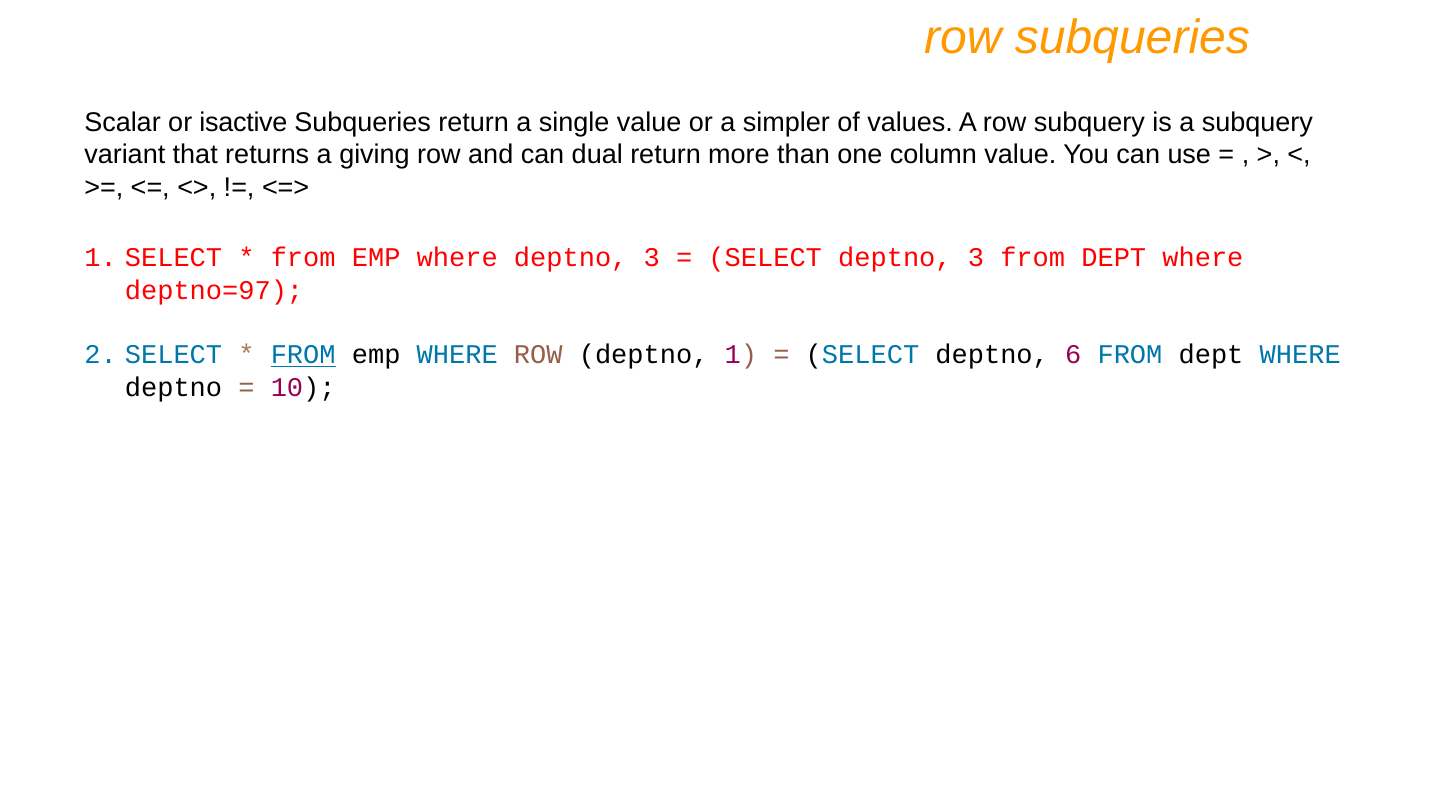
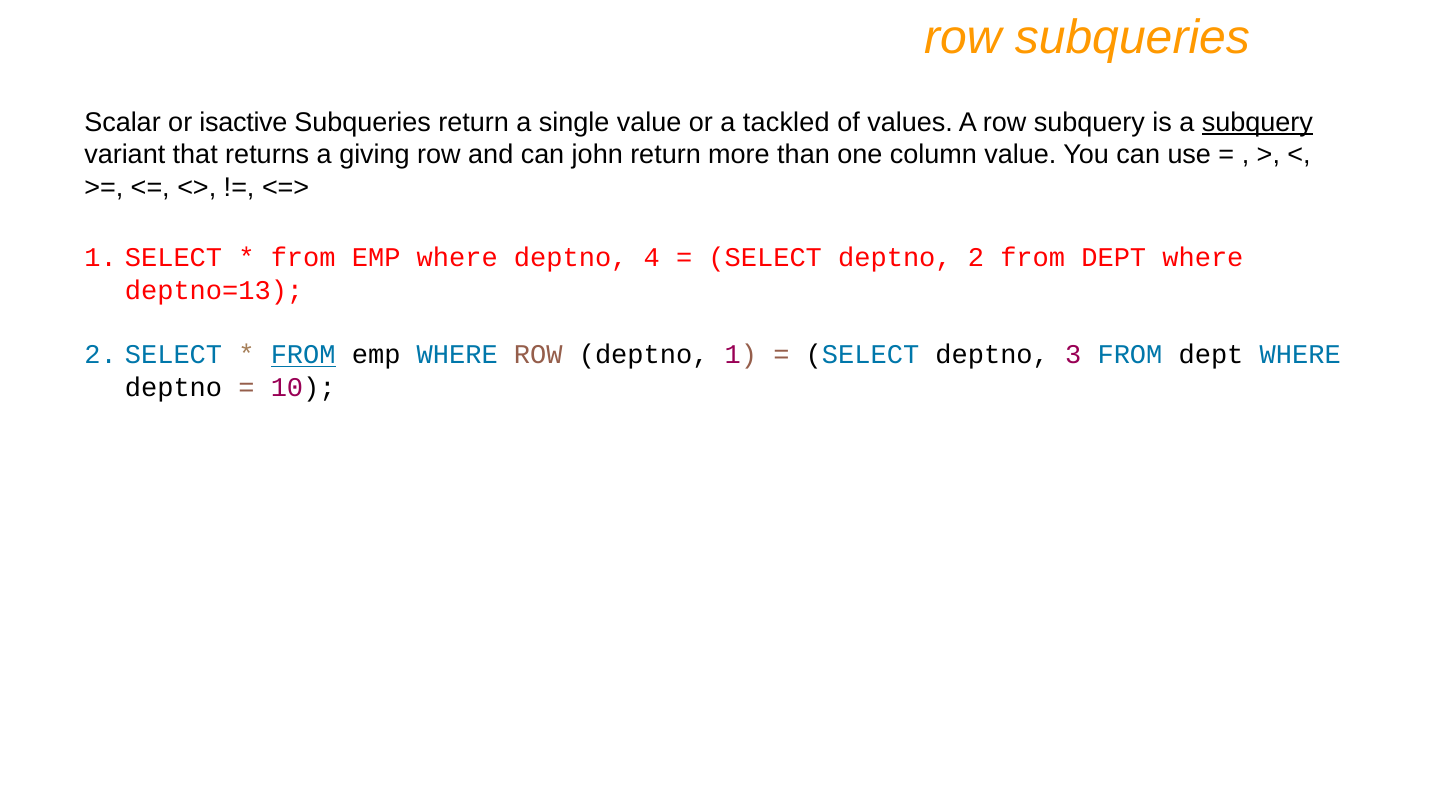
simpler: simpler -> tackled
subquery at (1257, 122) underline: none -> present
dual: dual -> john
where deptno 3: 3 -> 4
SELECT deptno 3: 3 -> 2
deptno=97: deptno=97 -> deptno=13
6: 6 -> 3
